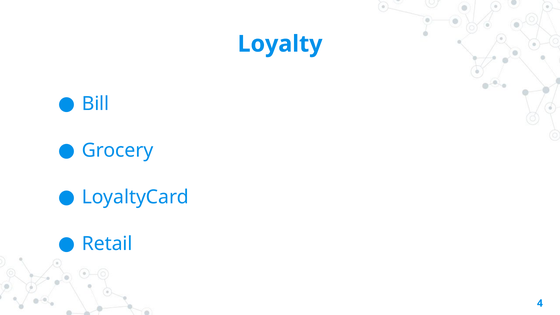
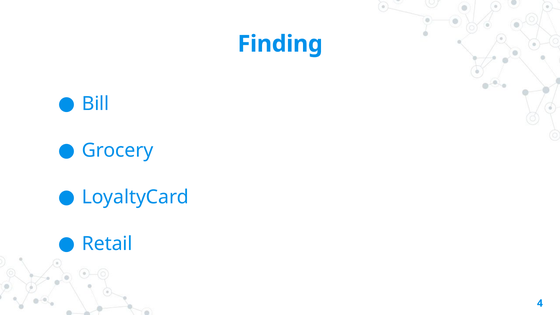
Loyalty: Loyalty -> Finding
